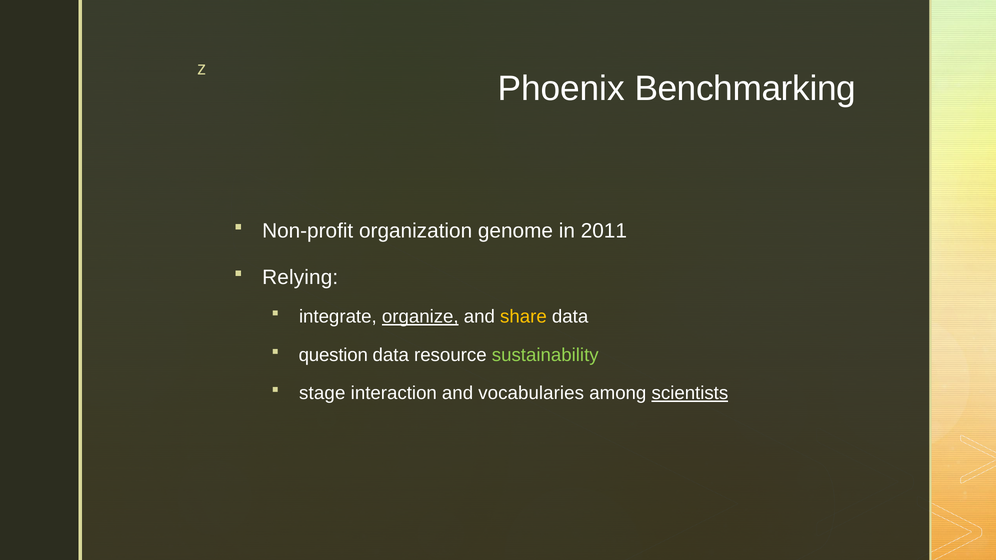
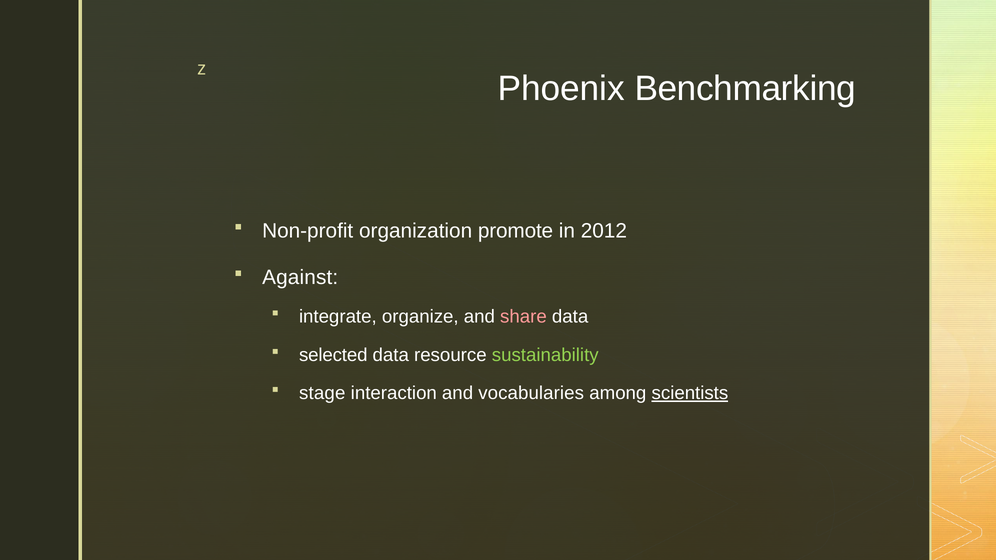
genome: genome -> promote
2011: 2011 -> 2012
Relying: Relying -> Against
organize underline: present -> none
share colour: yellow -> pink
question: question -> selected
